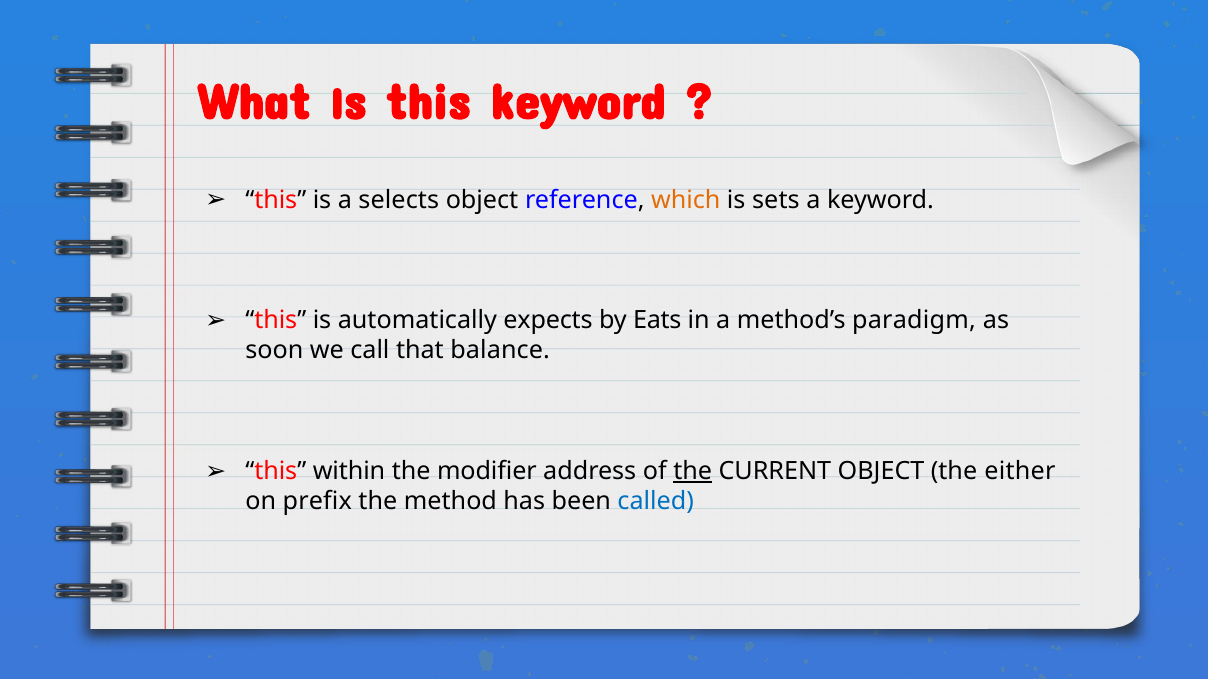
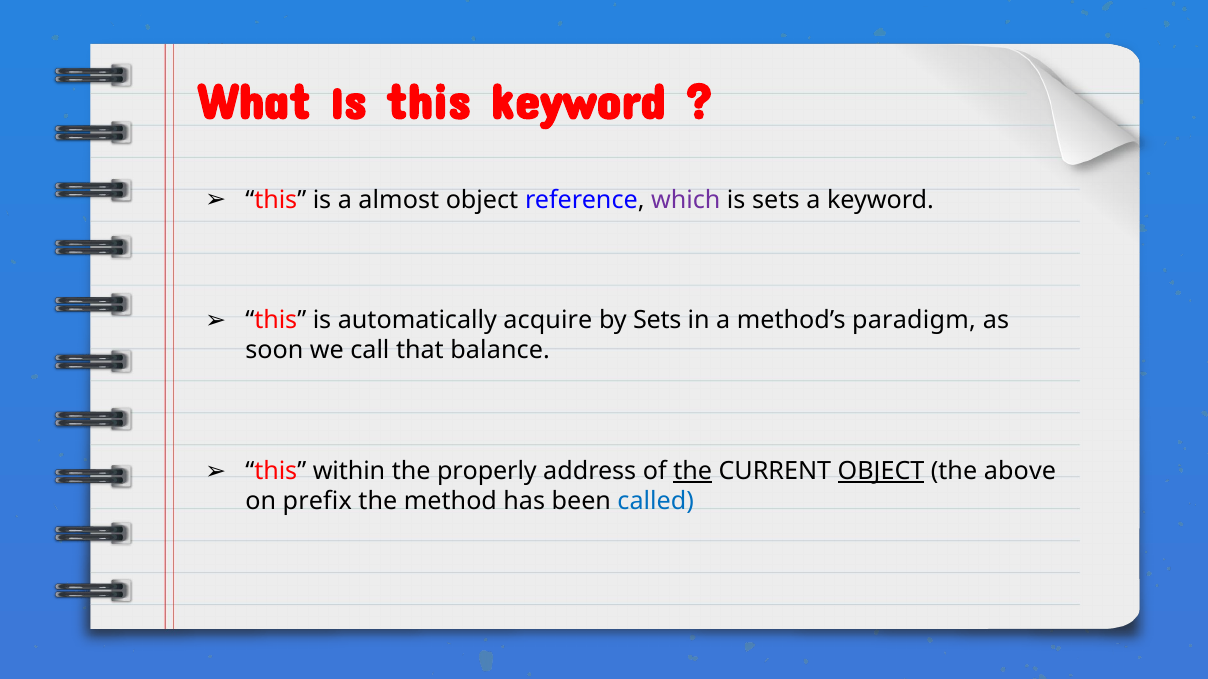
selects: selects -> almost
which colour: orange -> purple
expects: expects -> acquire
by Eats: Eats -> Sets
modifier: modifier -> properly
OBJECT at (881, 472) underline: none -> present
either: either -> above
